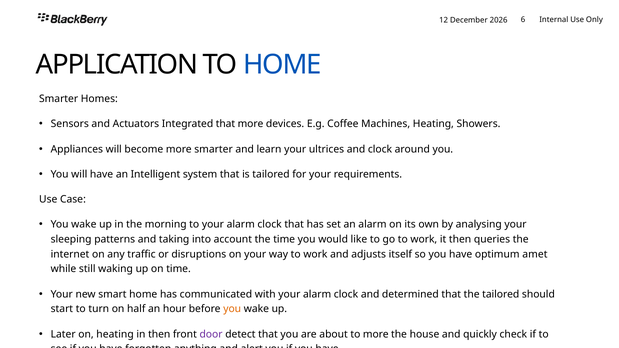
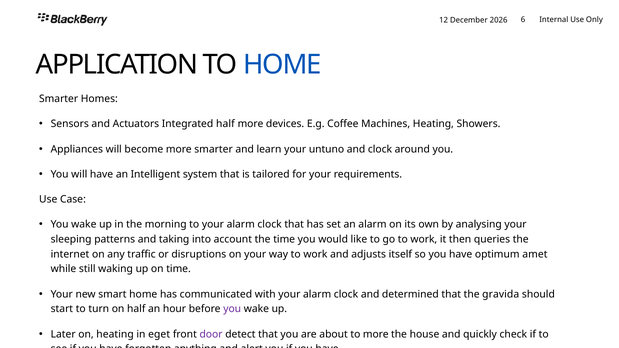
Integrated that: that -> half
ultrices: ultrices -> untuno
the tailored: tailored -> gravida
you at (232, 309) colour: orange -> purple
in then: then -> eget
